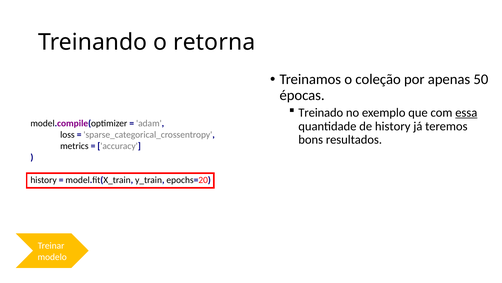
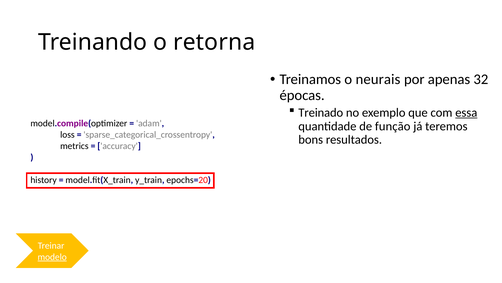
coleção: coleção -> neurais
50: 50 -> 32
de history: history -> função
modelo underline: none -> present
